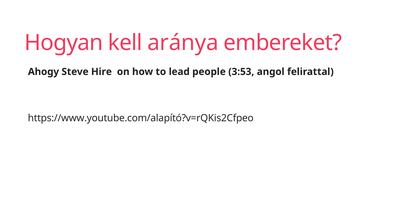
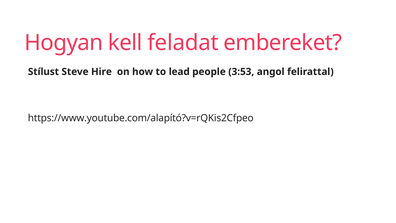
aránya: aránya -> feladat
Ahogy: Ahogy -> Stílust
